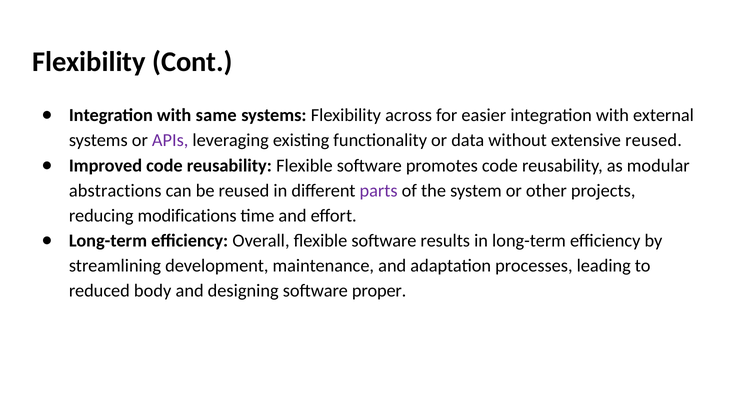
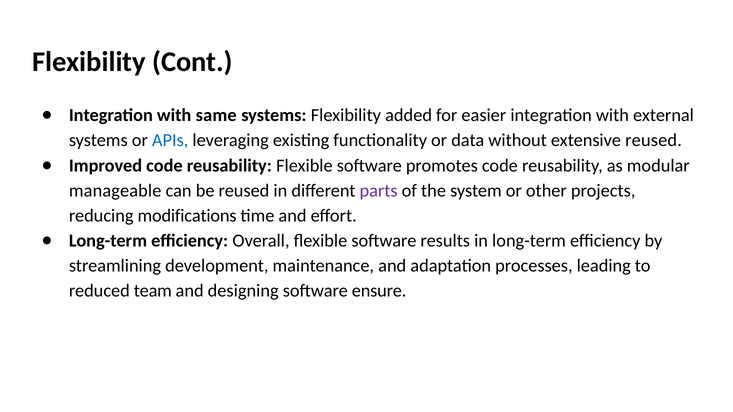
across: across -> added
APIs colour: purple -> blue
abstractions: abstractions -> manageable
body: body -> team
proper: proper -> ensure
